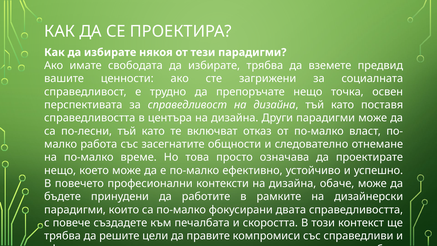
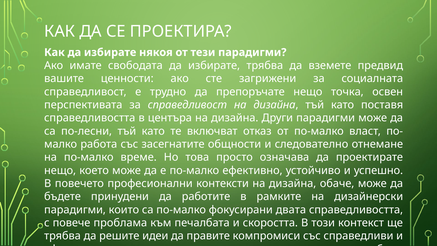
създадете: създадете -> проблама
цели: цели -> идеи
